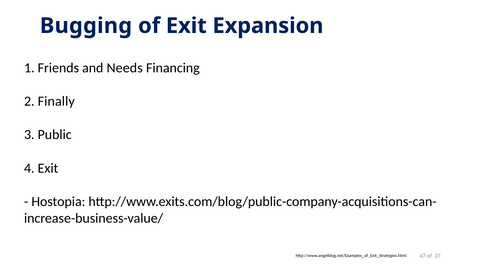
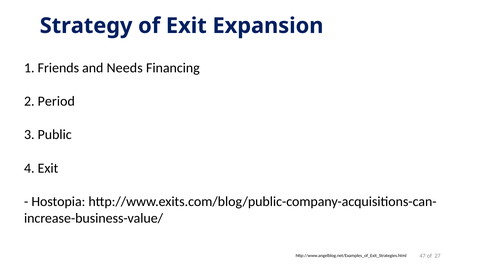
Bugging: Bugging -> Strategy
Finally: Finally -> Period
